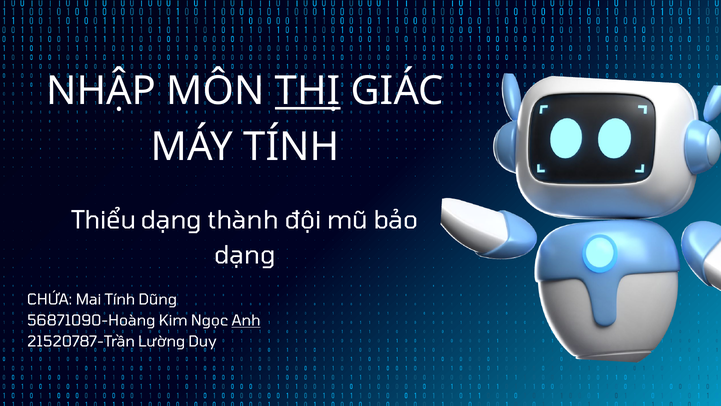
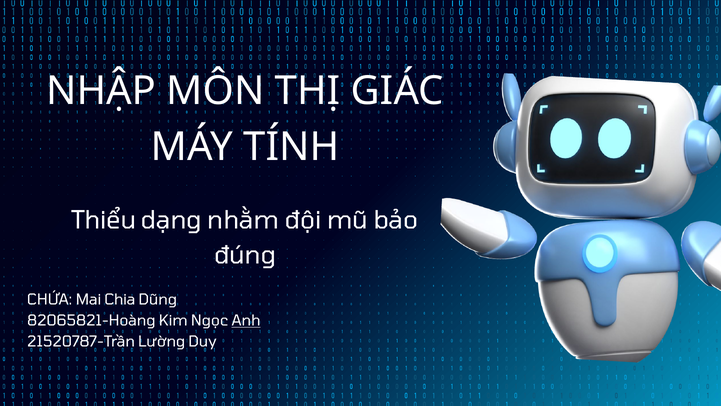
THỊ underline: present -> none
thành: thành -> nhằm
dạng at (245, 255): dạng -> đúng
Mai Tính: Tính -> Chia
56871090-Hoàng: 56871090-Hoàng -> 82065821-Hoàng
